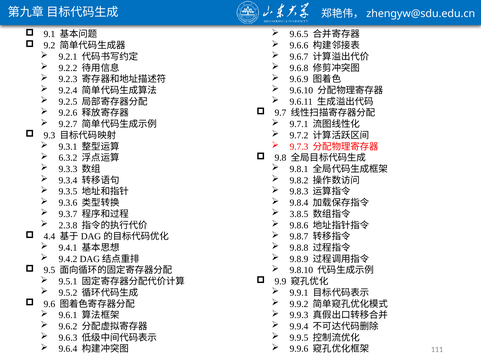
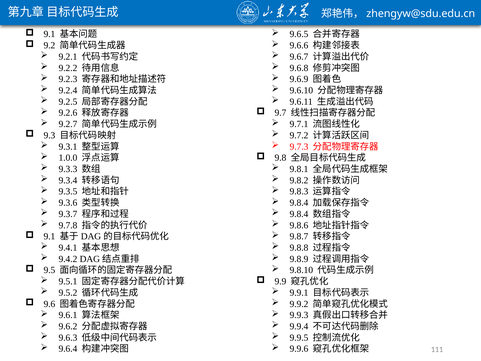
6.3.2: 6.3.2 -> 1.0.0
3.8.5 at (299, 214): 3.8.5 -> 9.8.4
2.3.8: 2.3.8 -> 9.7.8
4.4 at (49, 236): 4.4 -> 9.1
